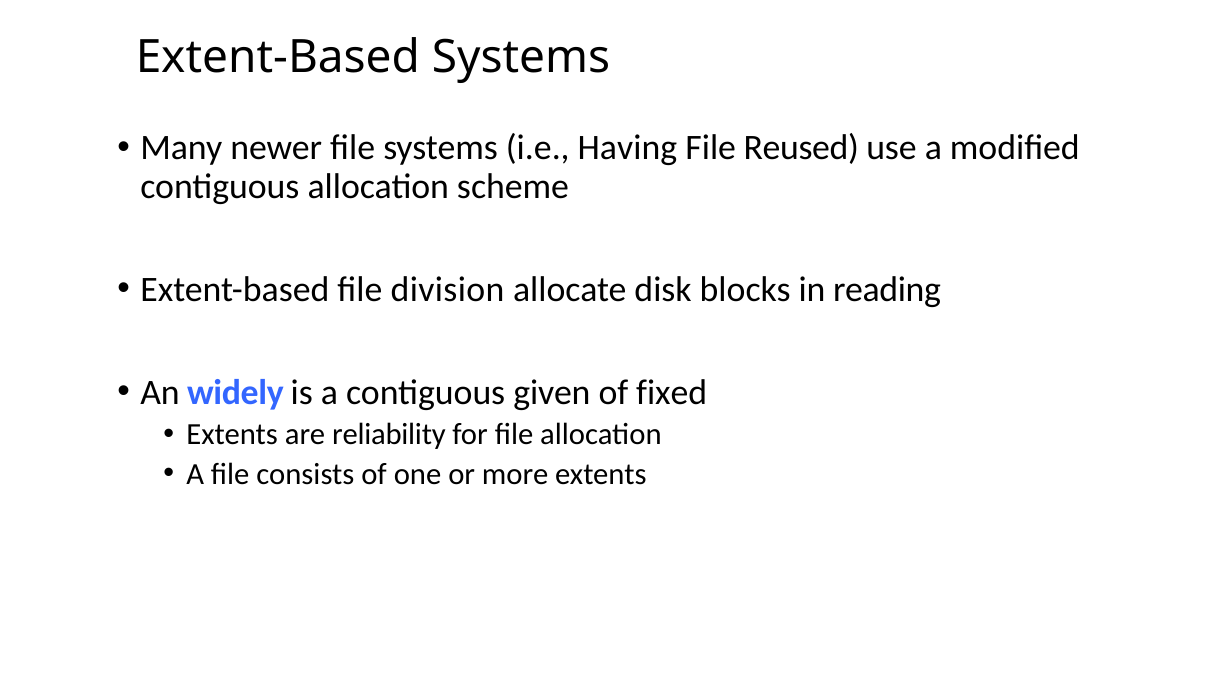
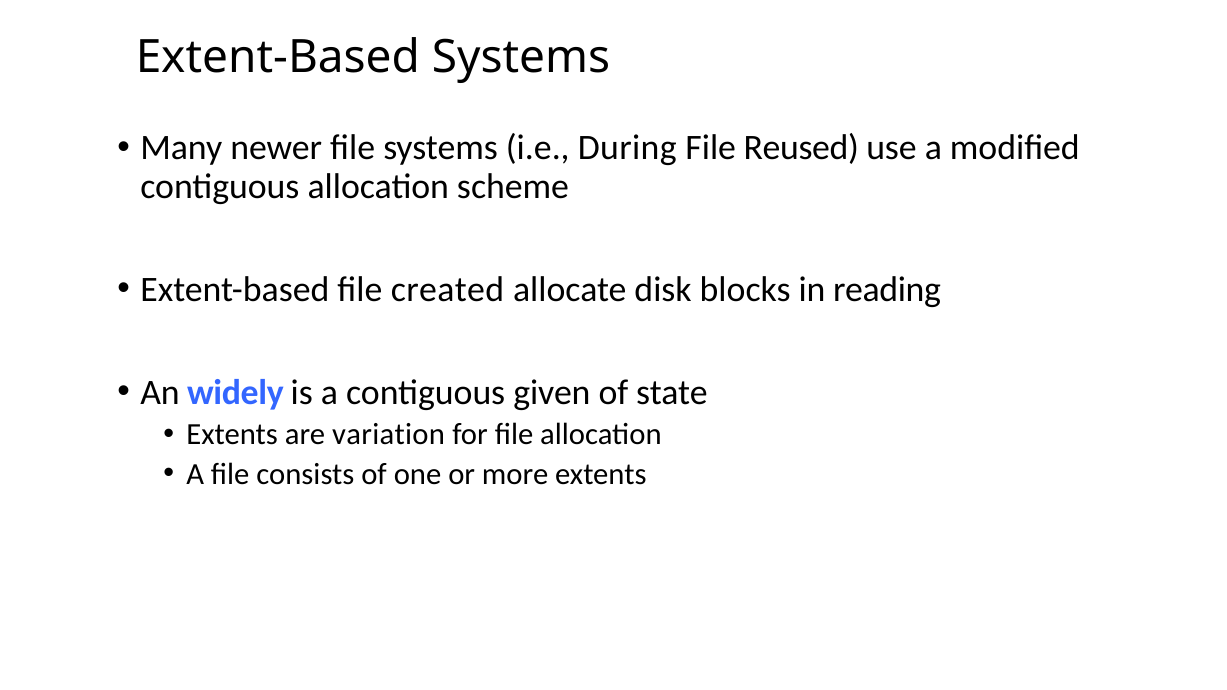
Having: Having -> During
division: division -> created
fixed: fixed -> state
reliability: reliability -> variation
